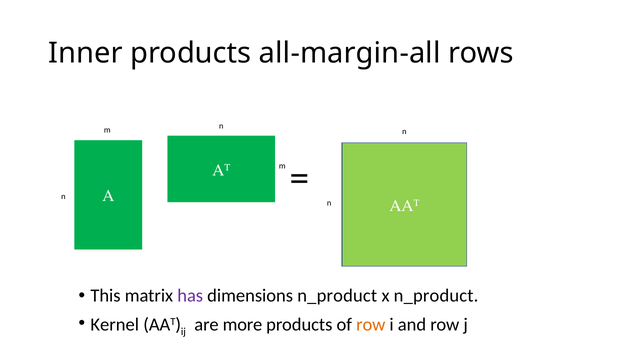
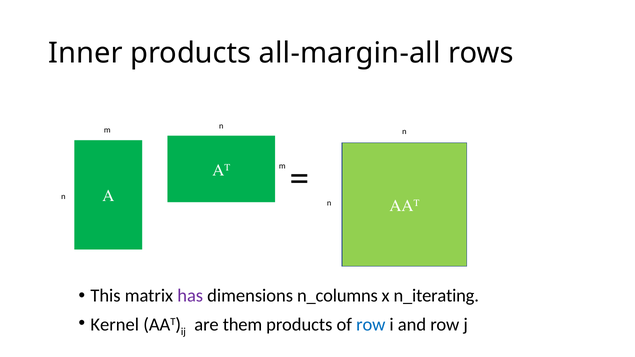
dimensions n_product: n_product -> n_columns
x n_product: n_product -> n_iterating
more: more -> them
row at (371, 325) colour: orange -> blue
